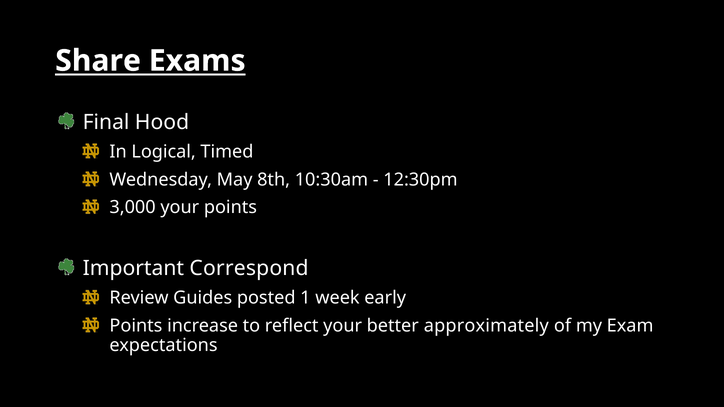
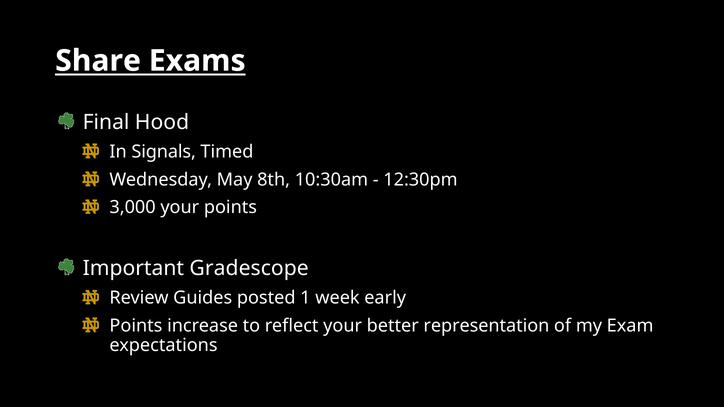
Logical: Logical -> Signals
Correspond: Correspond -> Gradescope
approximately: approximately -> representation
